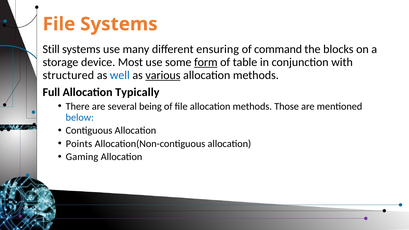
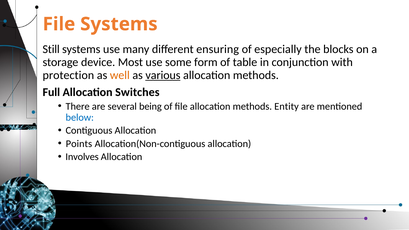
command: command -> especially
form underline: present -> none
structured: structured -> protection
well colour: blue -> orange
Typically: Typically -> Switches
Those: Those -> Entity
Gaming: Gaming -> Involves
